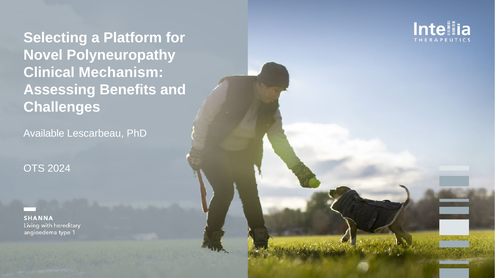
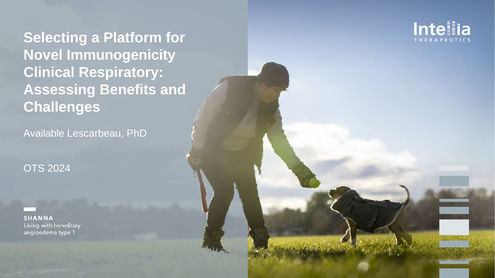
Polyneuropathy: Polyneuropathy -> Immunogenicity
Mechanism: Mechanism -> Respiratory
